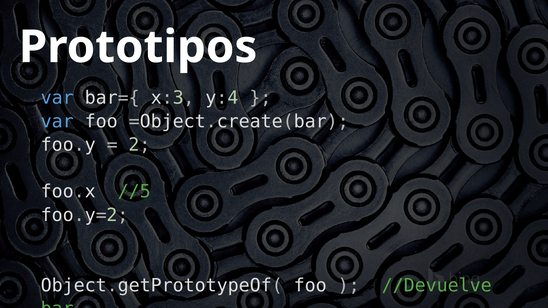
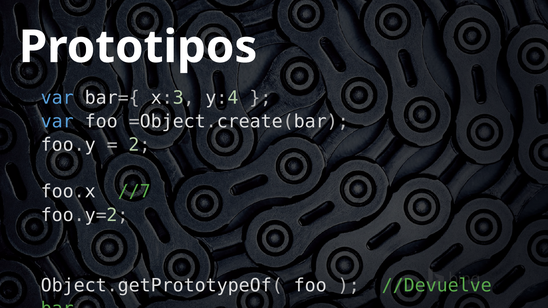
//5: //5 -> //7
